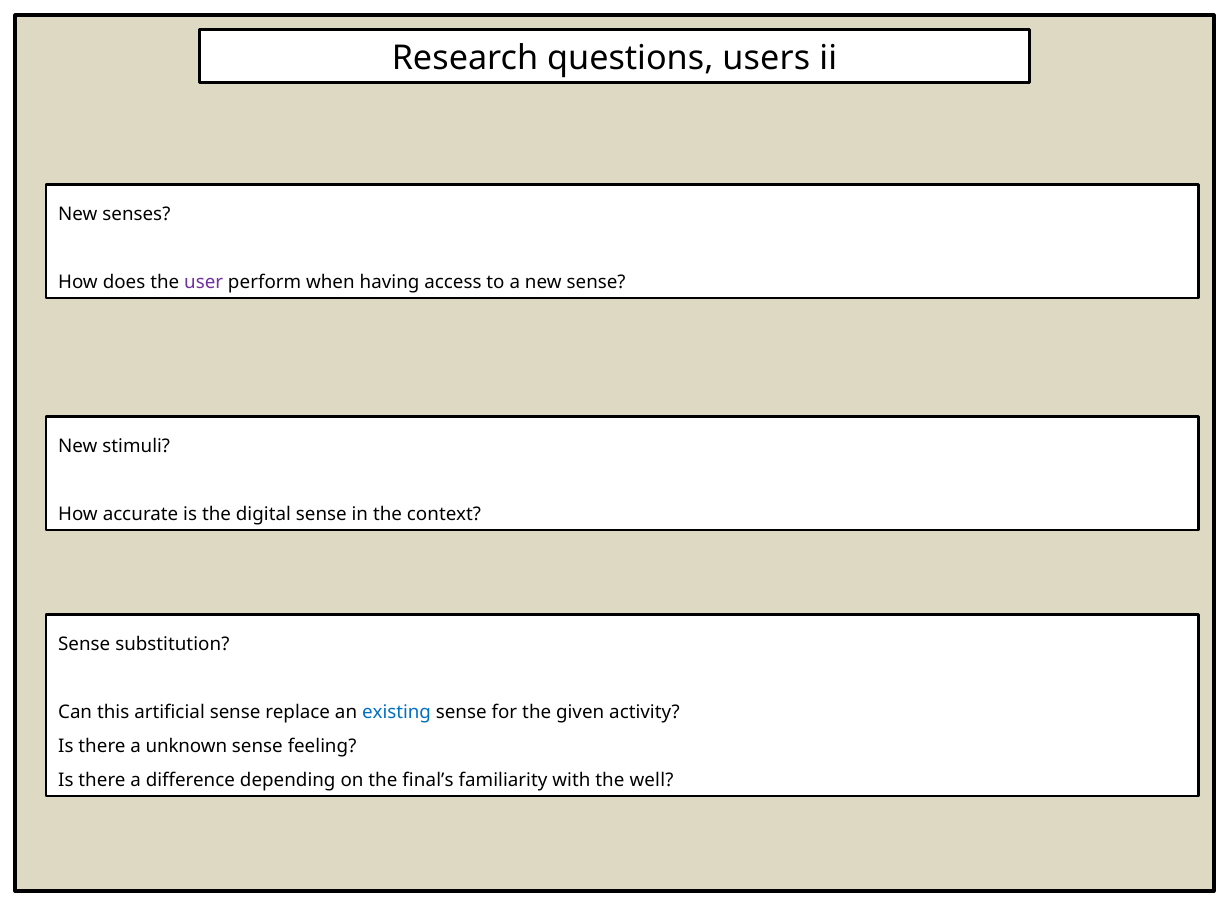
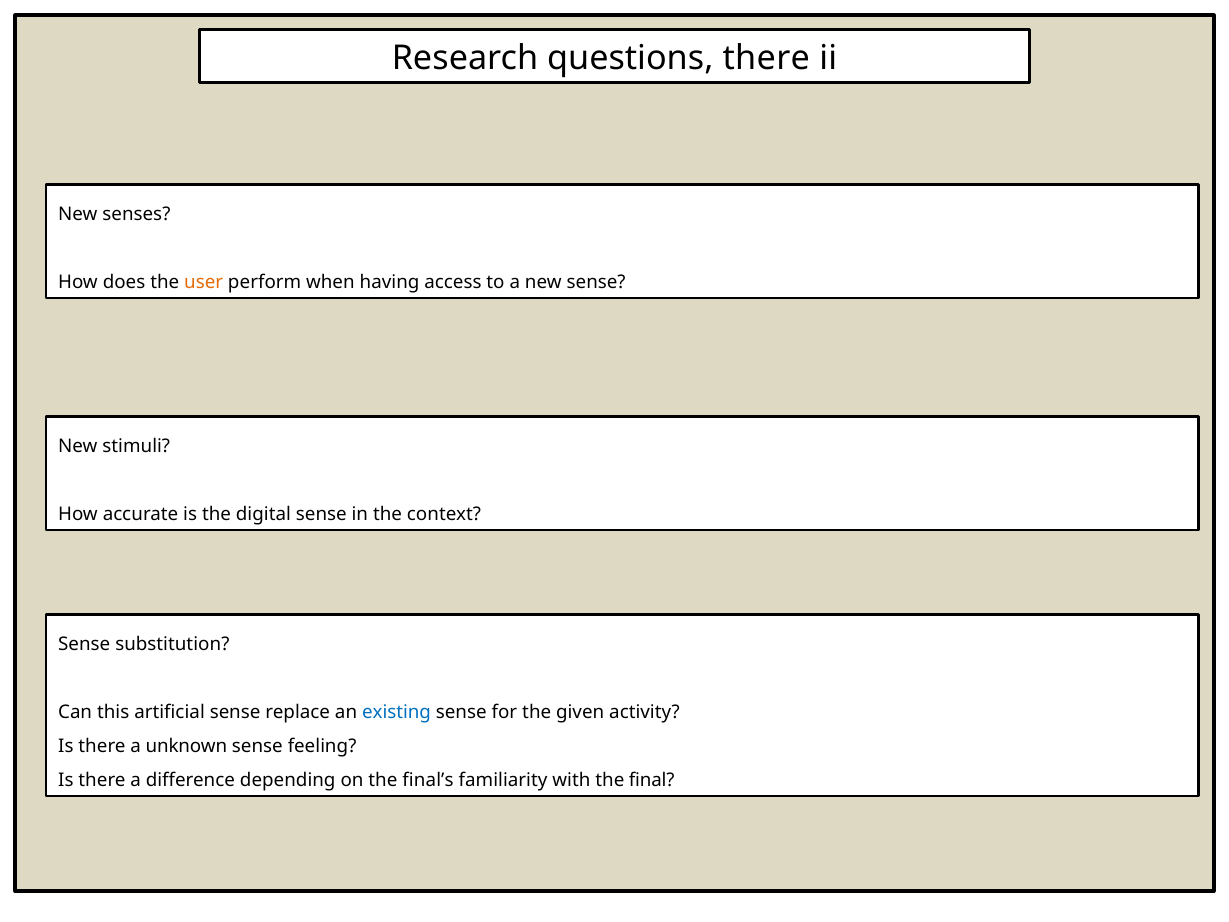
questions users: users -> there
user colour: purple -> orange
well: well -> final
